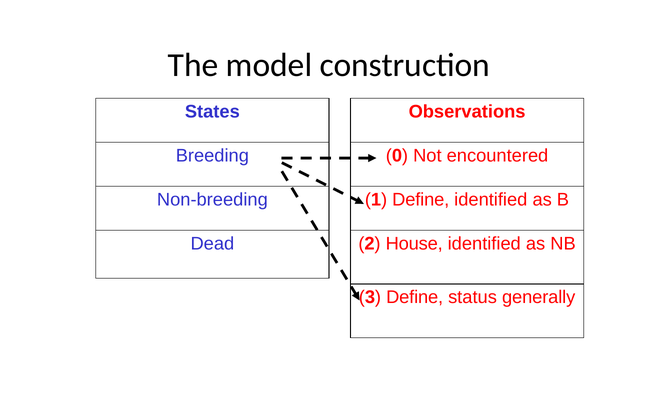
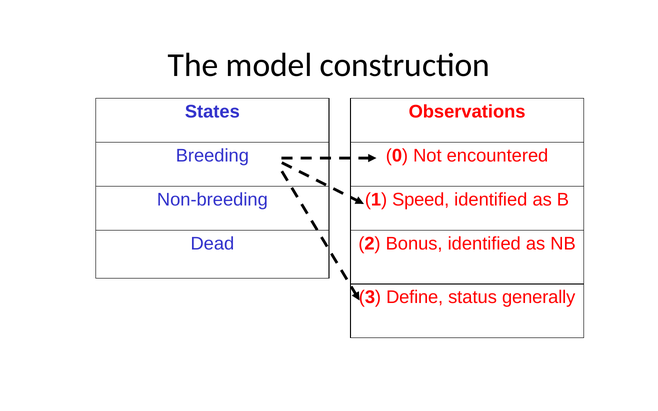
1 Define: Define -> Speed
House: House -> Bonus
